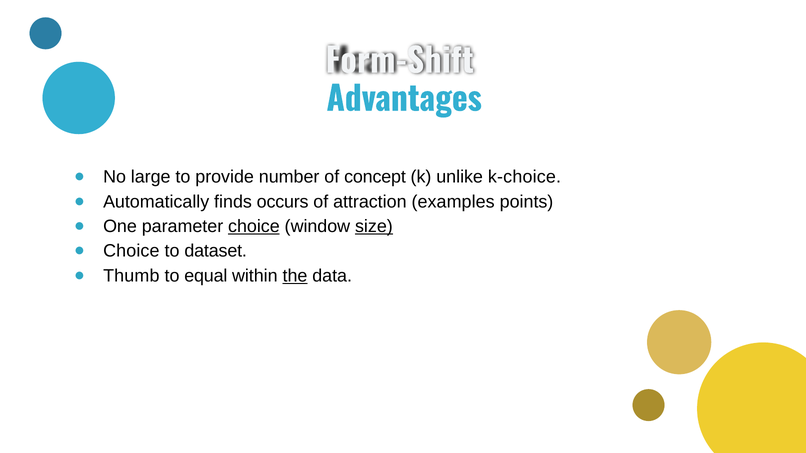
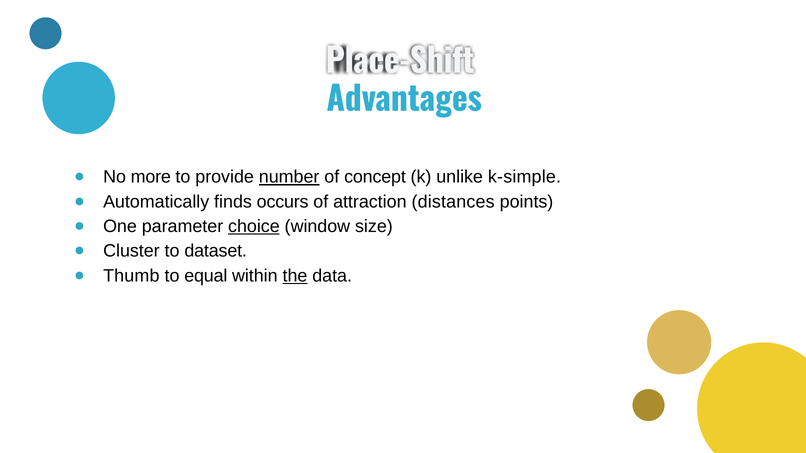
Form-Shift: Form-Shift -> Place-Shift
large: large -> more
number underline: none -> present
k-choice: k-choice -> k-simple
examples: examples -> distances
size underline: present -> none
Choice at (131, 251): Choice -> Cluster
